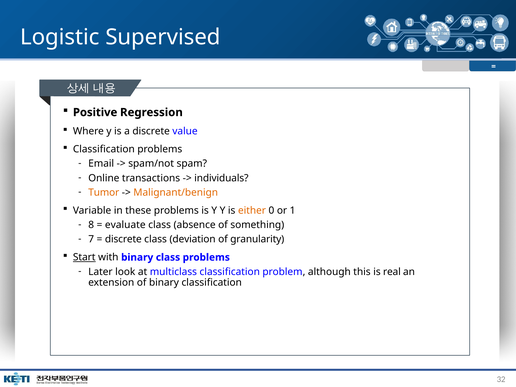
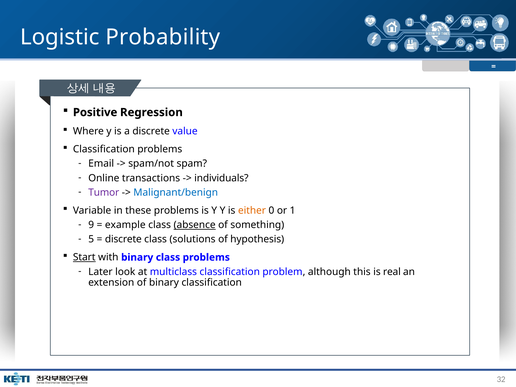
Supervised: Supervised -> Probability
Tumor colour: orange -> purple
Malignant/benign colour: orange -> blue
8: 8 -> 9
evaluate: evaluate -> example
absence underline: none -> present
7: 7 -> 5
deviation: deviation -> solutions
granularity: granularity -> hypothesis
